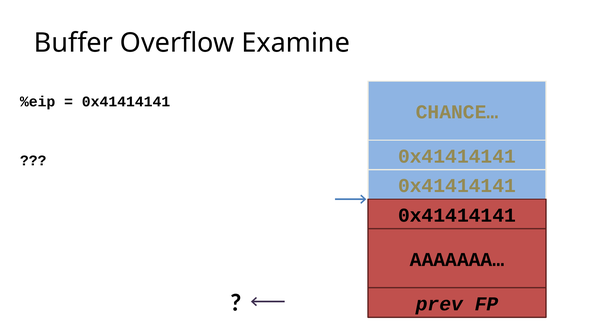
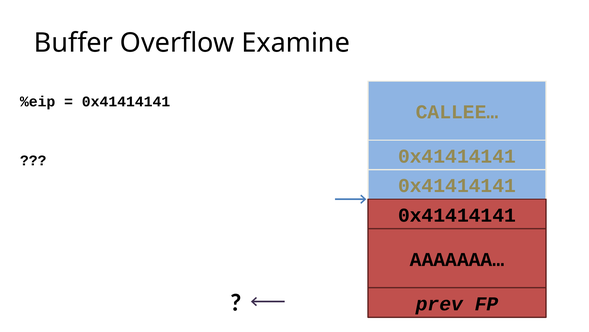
CHANCE…: CHANCE… -> CALLEE…
